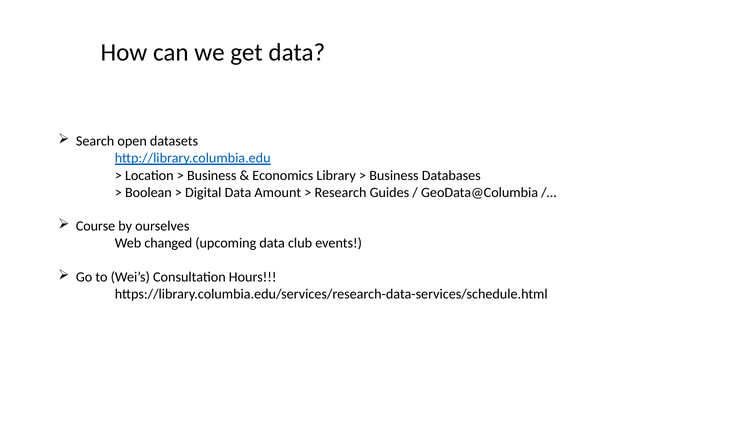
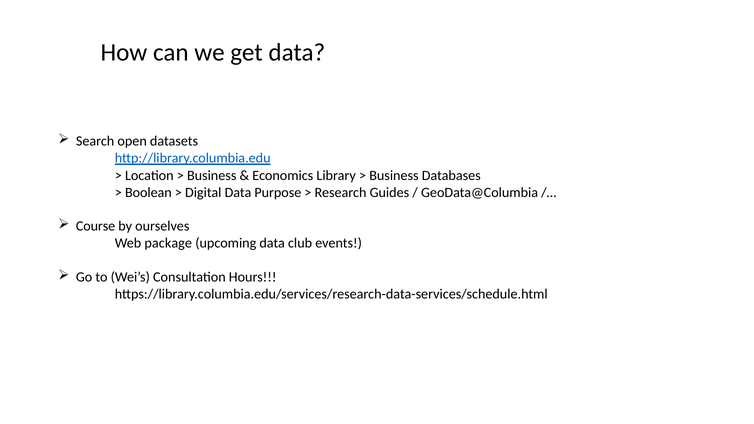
Amount: Amount -> Purpose
changed: changed -> package
